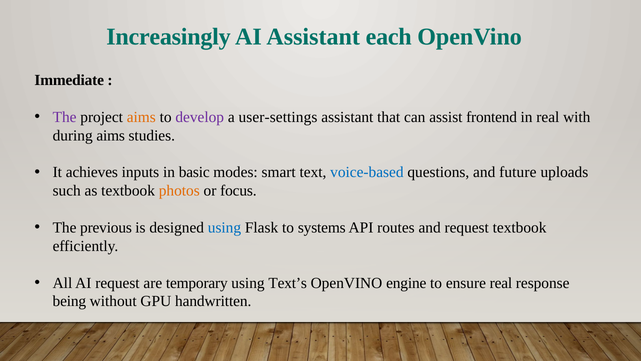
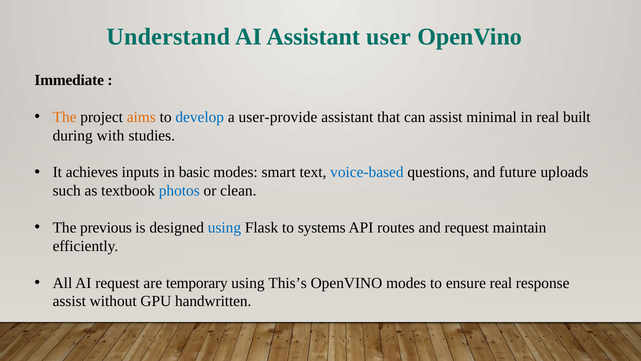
Increasingly: Increasingly -> Understand
each: each -> user
The at (65, 117) colour: purple -> orange
develop colour: purple -> blue
user-settings: user-settings -> user-provide
frontend: frontend -> minimal
with: with -> built
during aims: aims -> with
photos colour: orange -> blue
focus: focus -> clean
request textbook: textbook -> maintain
Text’s: Text’s -> This’s
OpenVINO engine: engine -> modes
being at (69, 301): being -> assist
